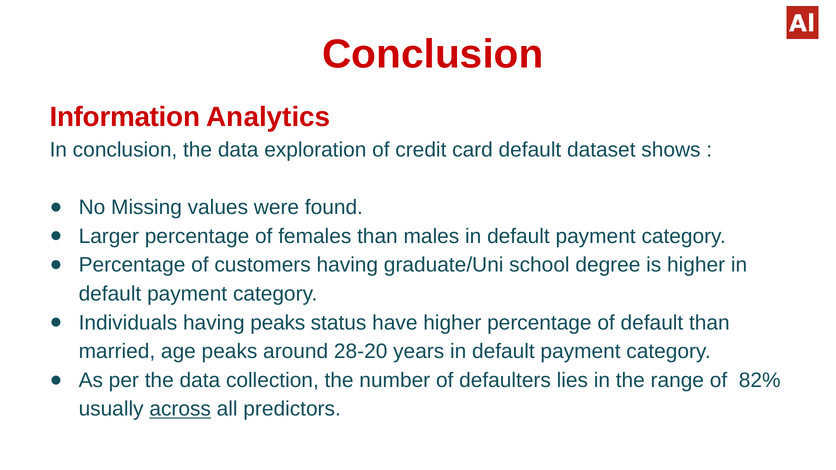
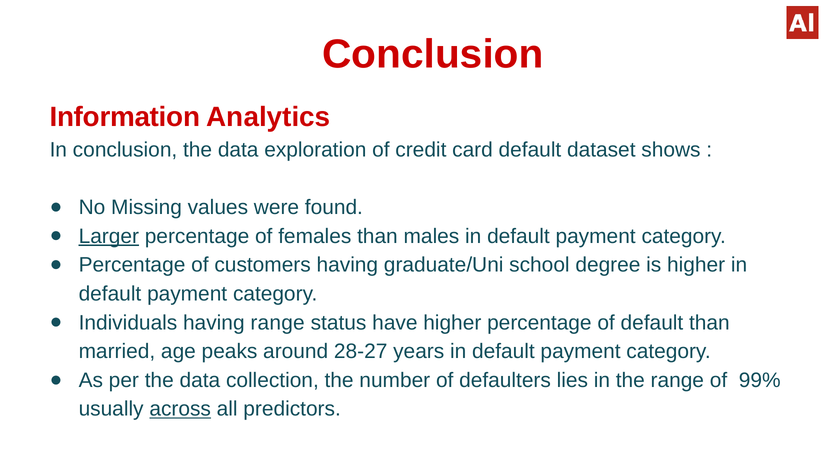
Larger underline: none -> present
having peaks: peaks -> range
28-20: 28-20 -> 28-27
82%: 82% -> 99%
